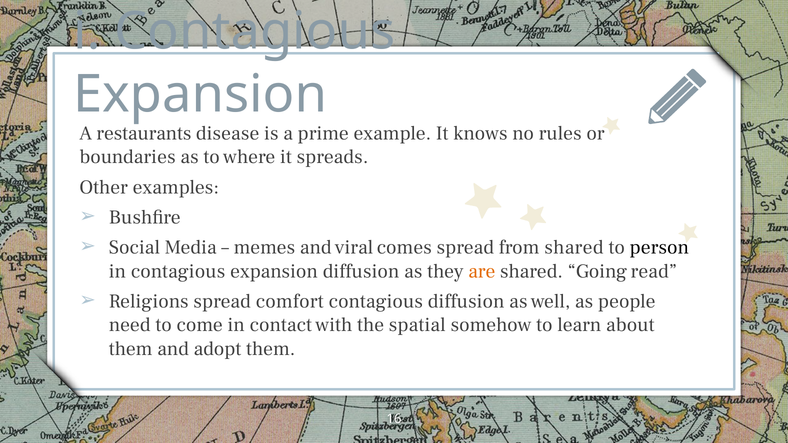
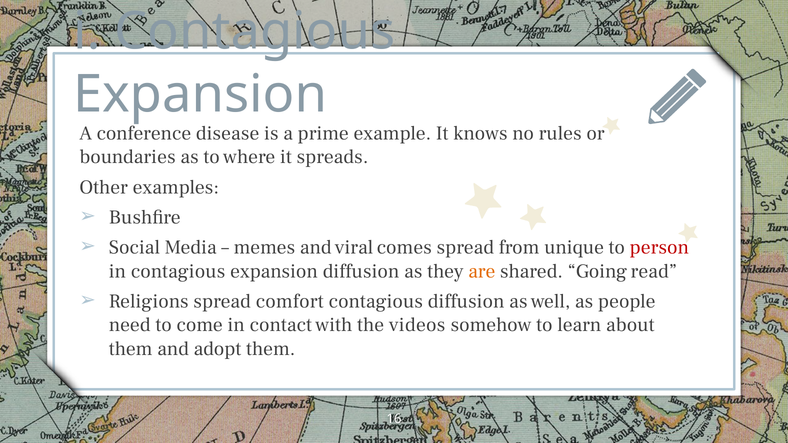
restaurants: restaurants -> conference
from shared: shared -> unique
person colour: black -> red
spatial: spatial -> videos
